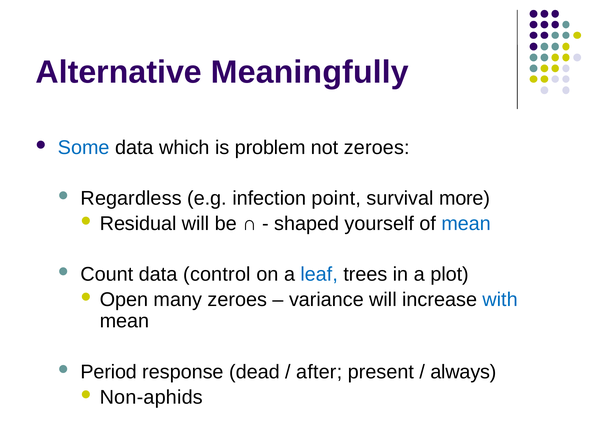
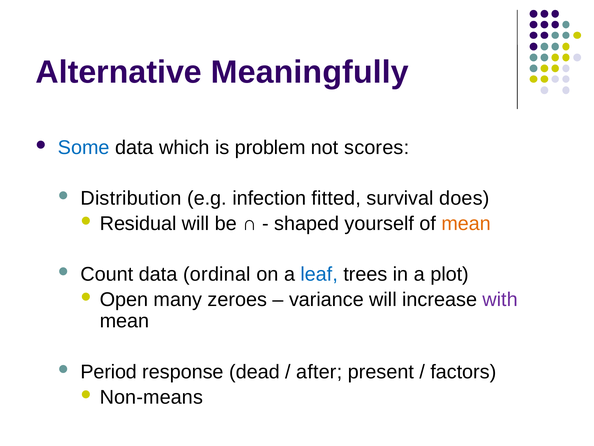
not zeroes: zeroes -> scores
Regardless: Regardless -> Distribution
point: point -> fitted
more: more -> does
mean at (466, 223) colour: blue -> orange
control: control -> ordinal
with colour: blue -> purple
always: always -> factors
Non-aphids: Non-aphids -> Non-means
